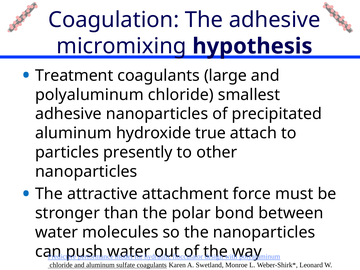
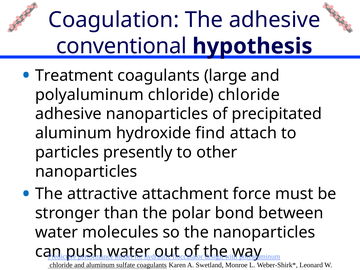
micromixing: micromixing -> conventional
chloride smallest: smallest -> chloride
true: true -> find
